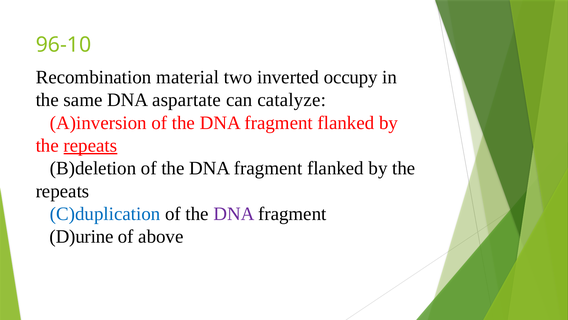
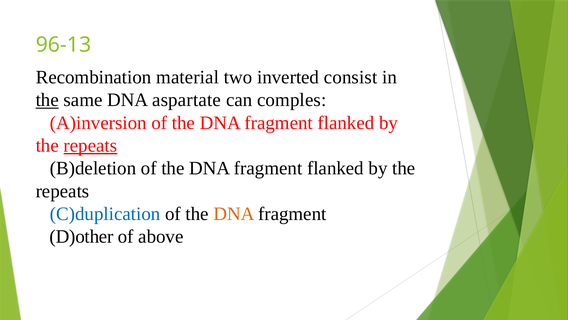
96-10: 96-10 -> 96-13
occupy: occupy -> consist
the at (47, 100) underline: none -> present
catalyze: catalyze -> comples
DNA at (234, 214) colour: purple -> orange
D)urine: D)urine -> D)other
